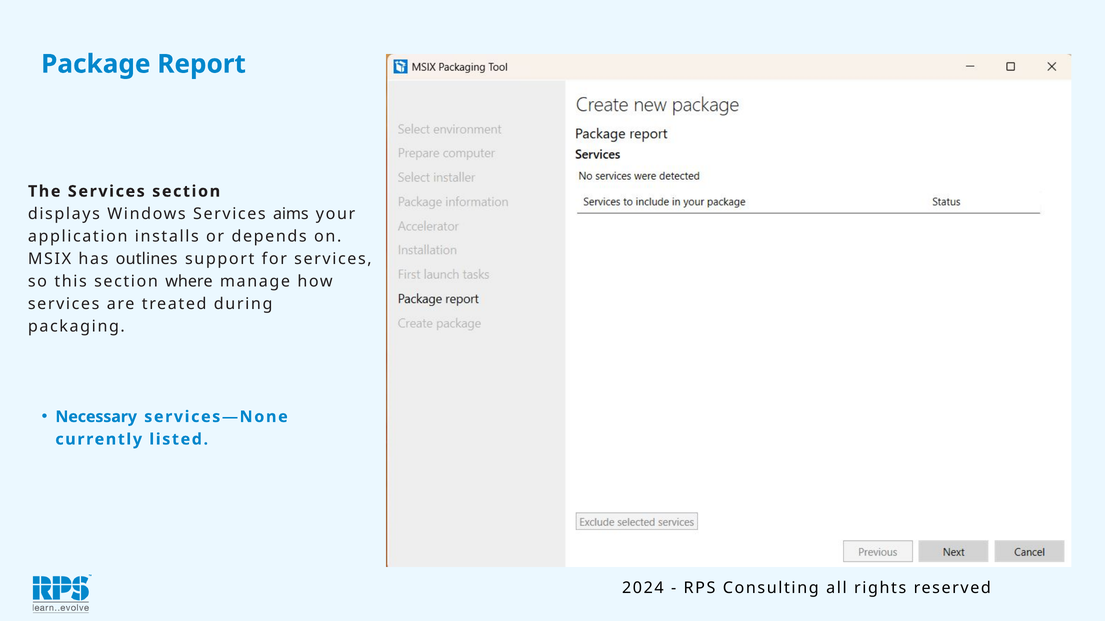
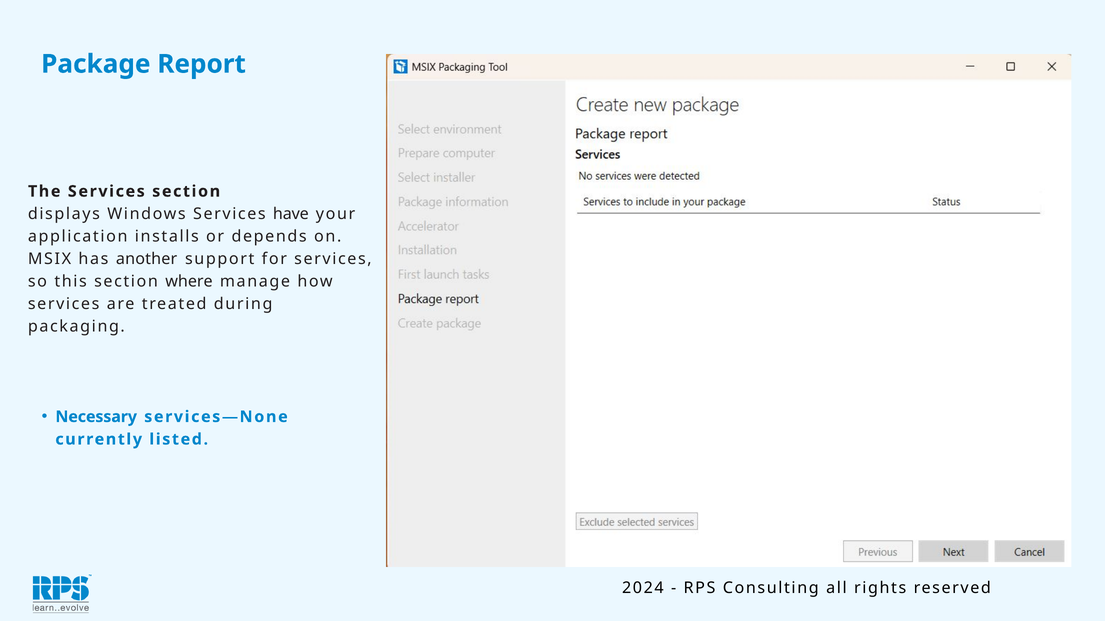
aims: aims -> have
outlines: outlines -> another
